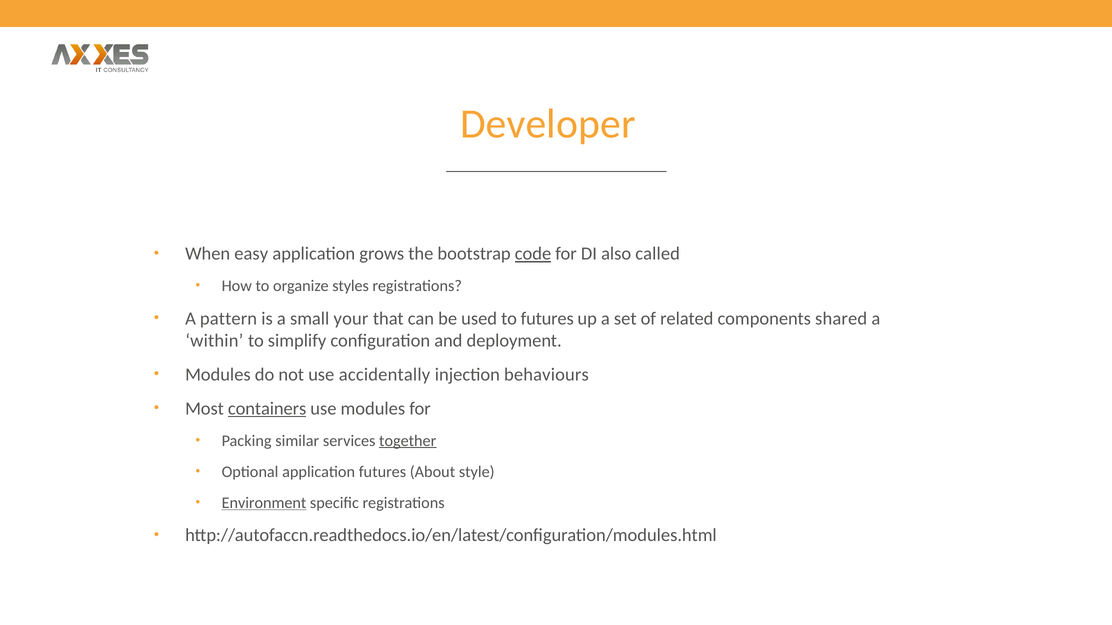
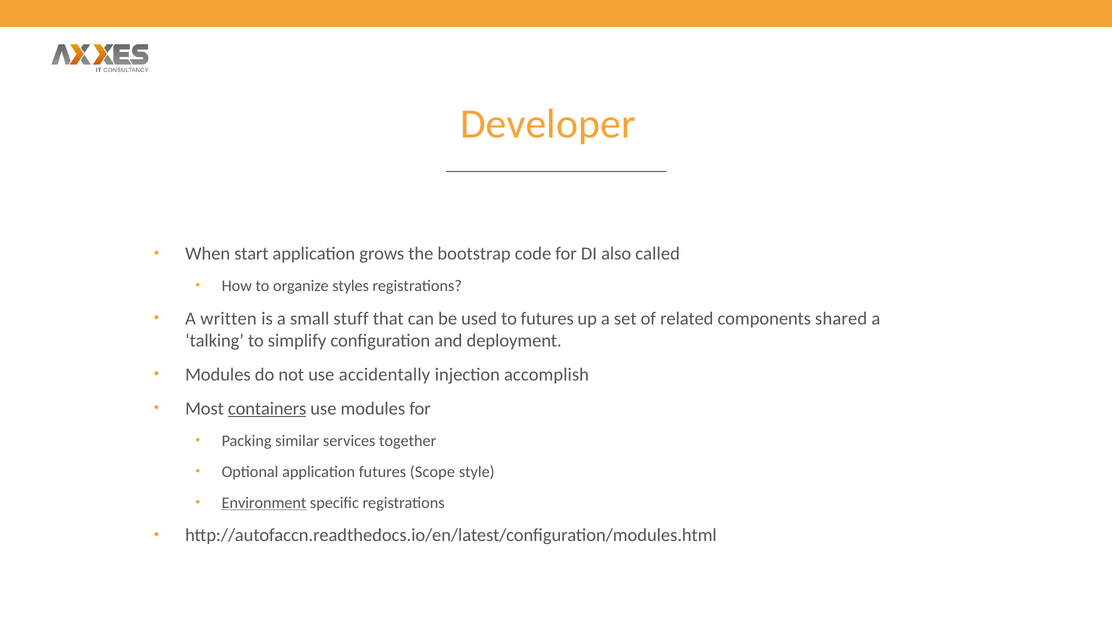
easy: easy -> start
code underline: present -> none
pattern: pattern -> written
your: your -> stuff
within: within -> talking
behaviours: behaviours -> accomplish
together underline: present -> none
About: About -> Scope
